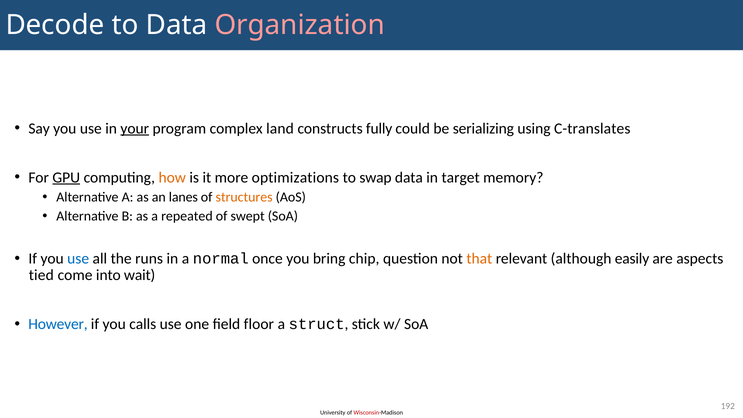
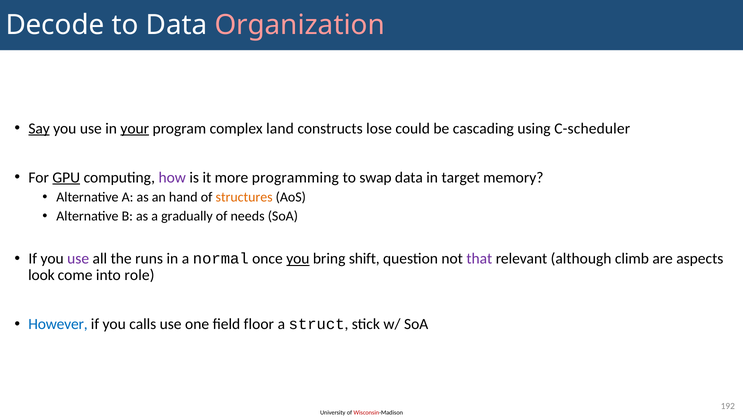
Say underline: none -> present
fully: fully -> lose
serializing: serializing -> cascading
C-translates: C-translates -> C-scheduler
how colour: orange -> purple
optimizations: optimizations -> programming
lanes: lanes -> hand
repeated: repeated -> gradually
swept: swept -> needs
use at (78, 259) colour: blue -> purple
you at (298, 259) underline: none -> present
chip: chip -> shift
that colour: orange -> purple
easily: easily -> climb
tied: tied -> look
wait: wait -> role
